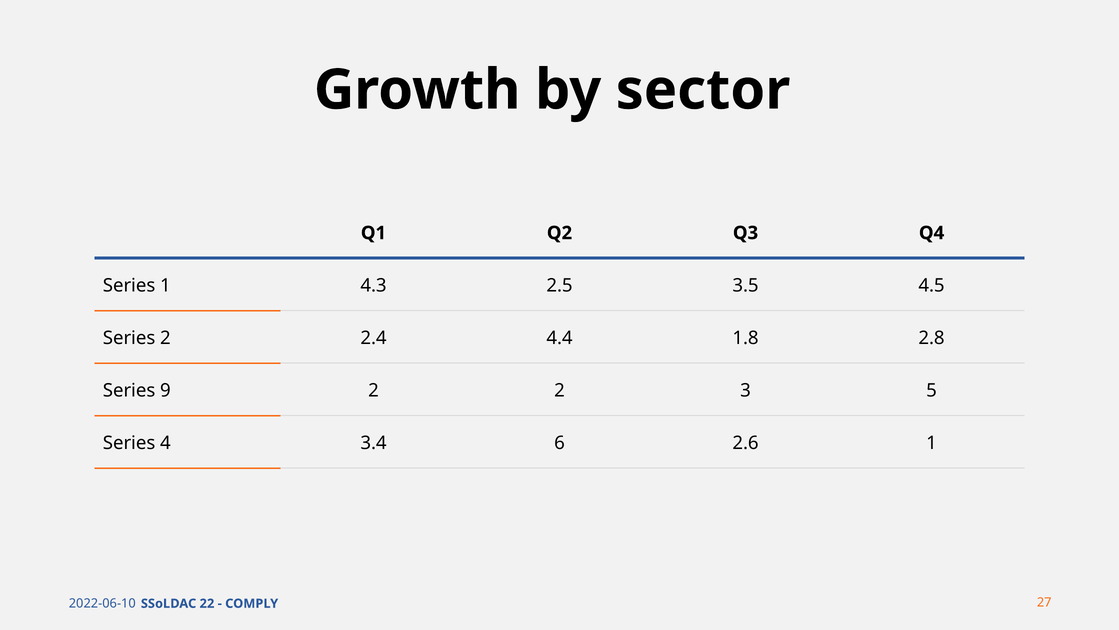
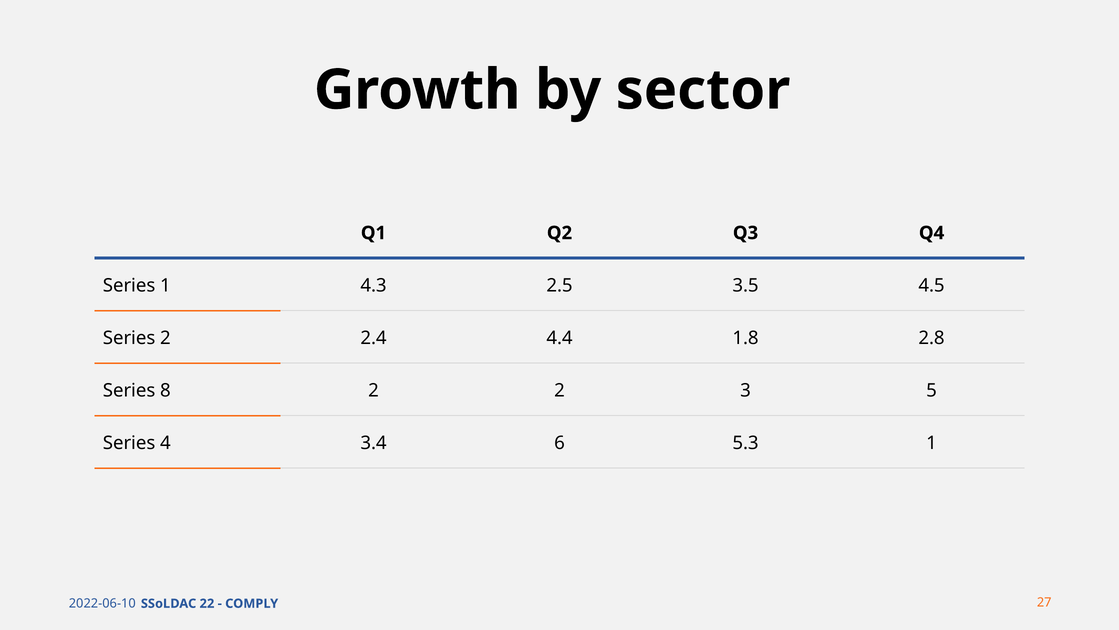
9: 9 -> 8
2.6: 2.6 -> 5.3
